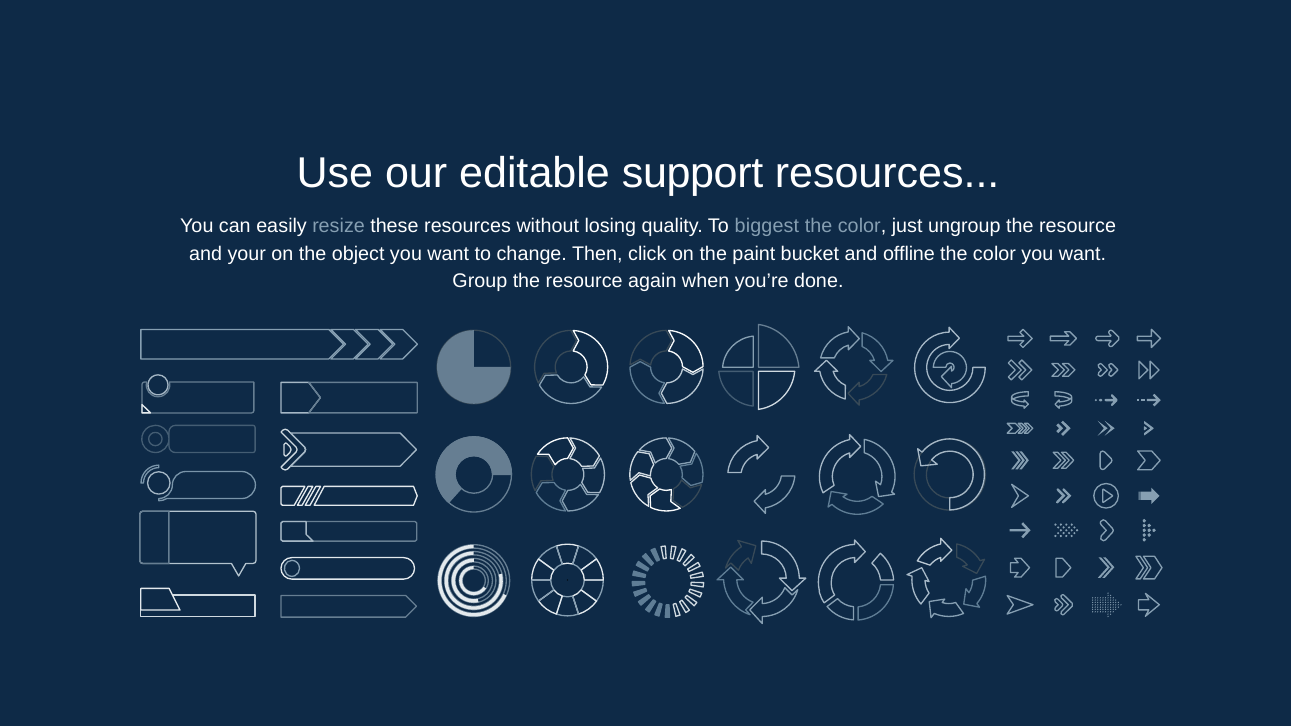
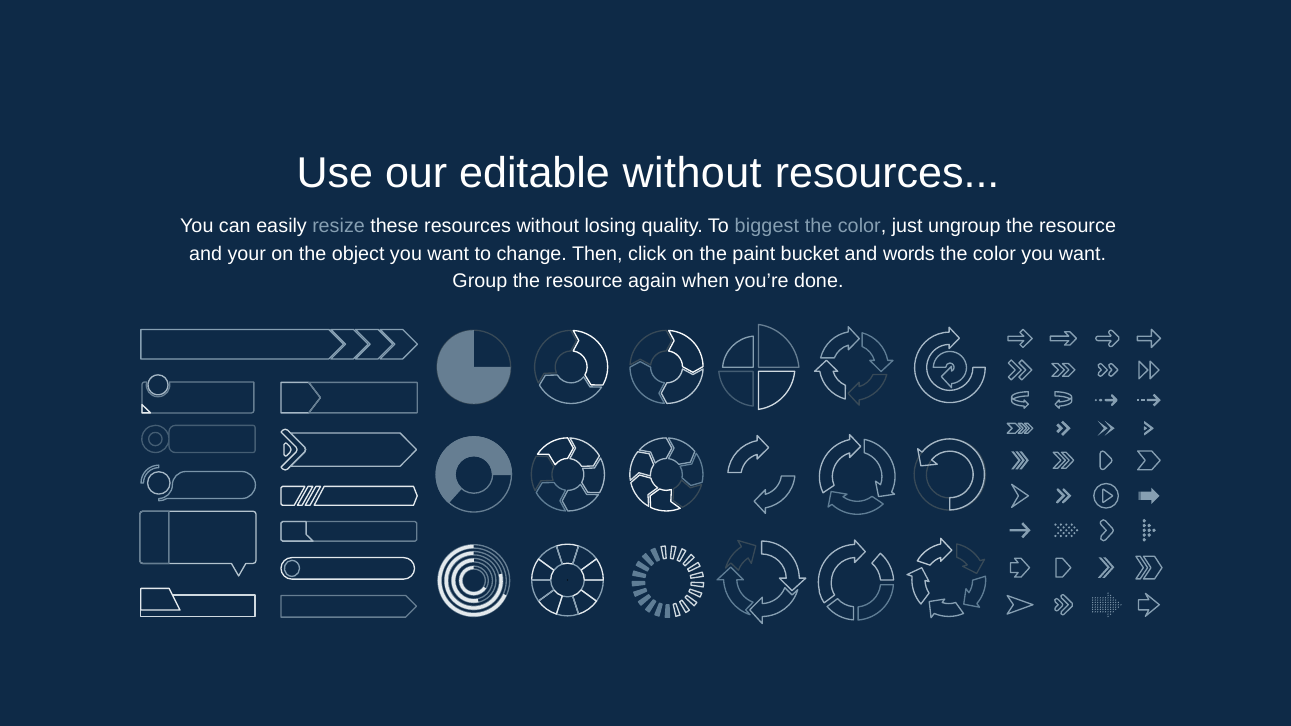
editable support: support -> without
offline: offline -> words
